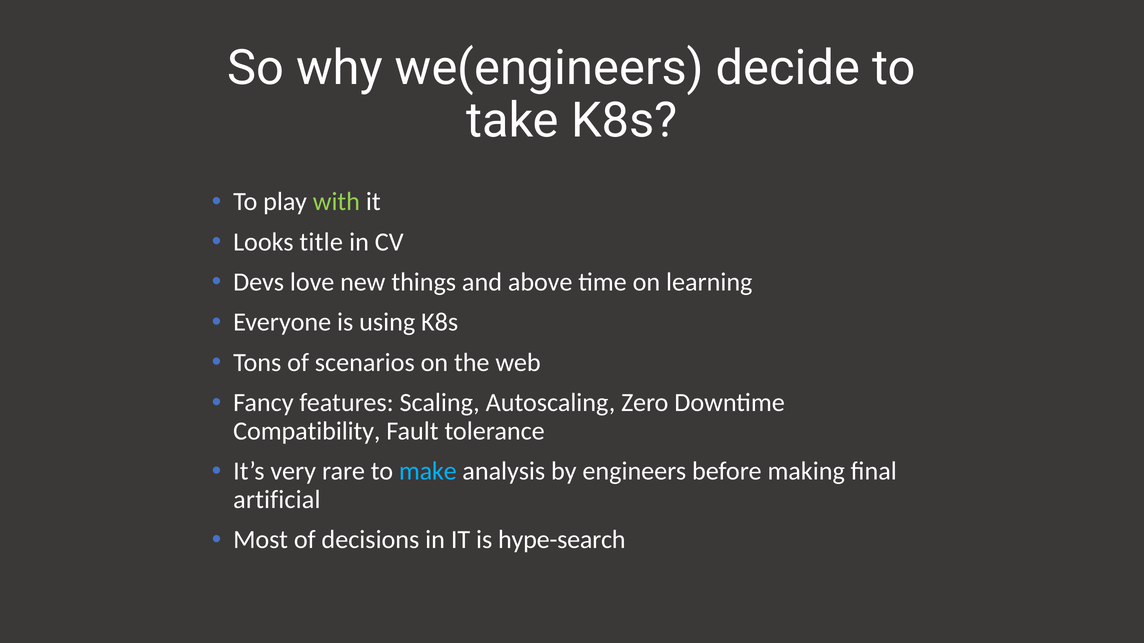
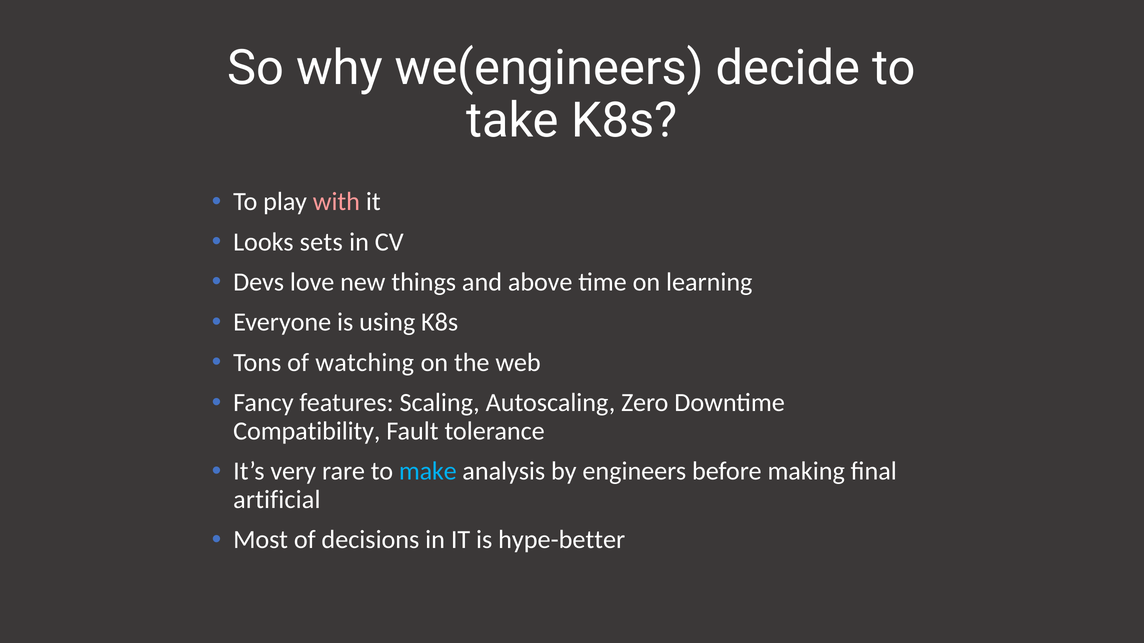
with colour: light green -> pink
title: title -> sets
scenarios: scenarios -> watching
hype-search: hype-search -> hype-better
